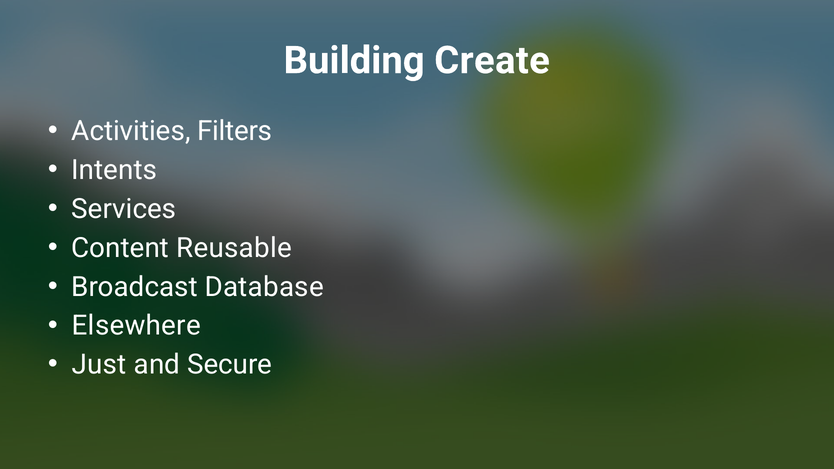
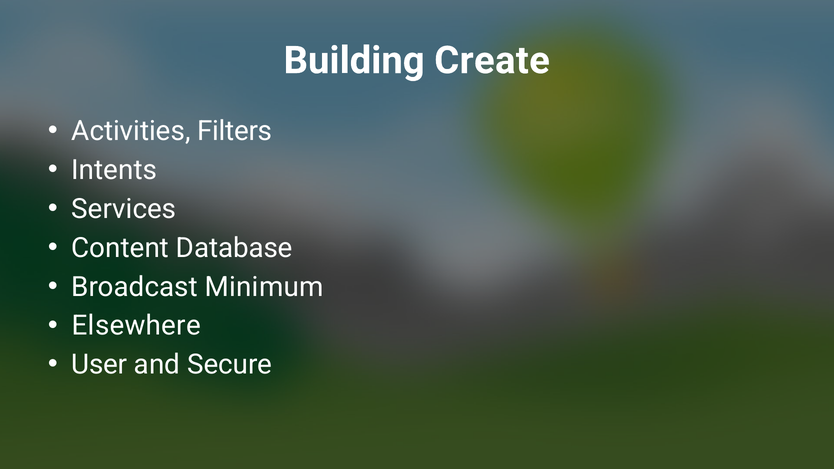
Reusable: Reusable -> Database
Database: Database -> Minimum
Just: Just -> User
